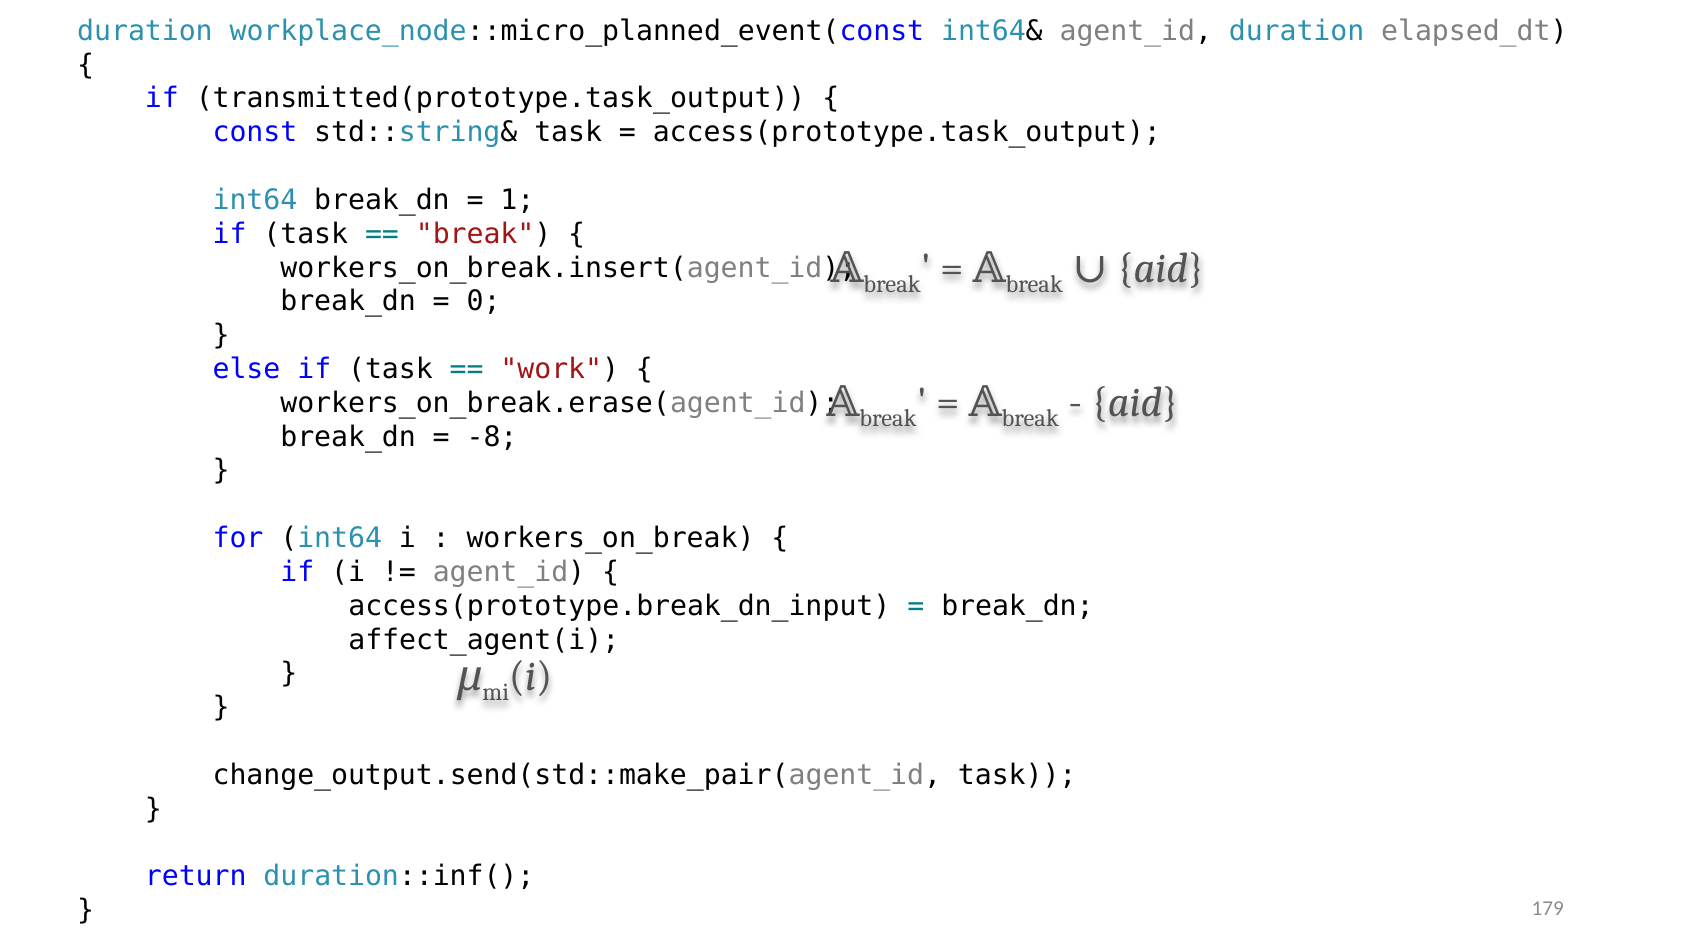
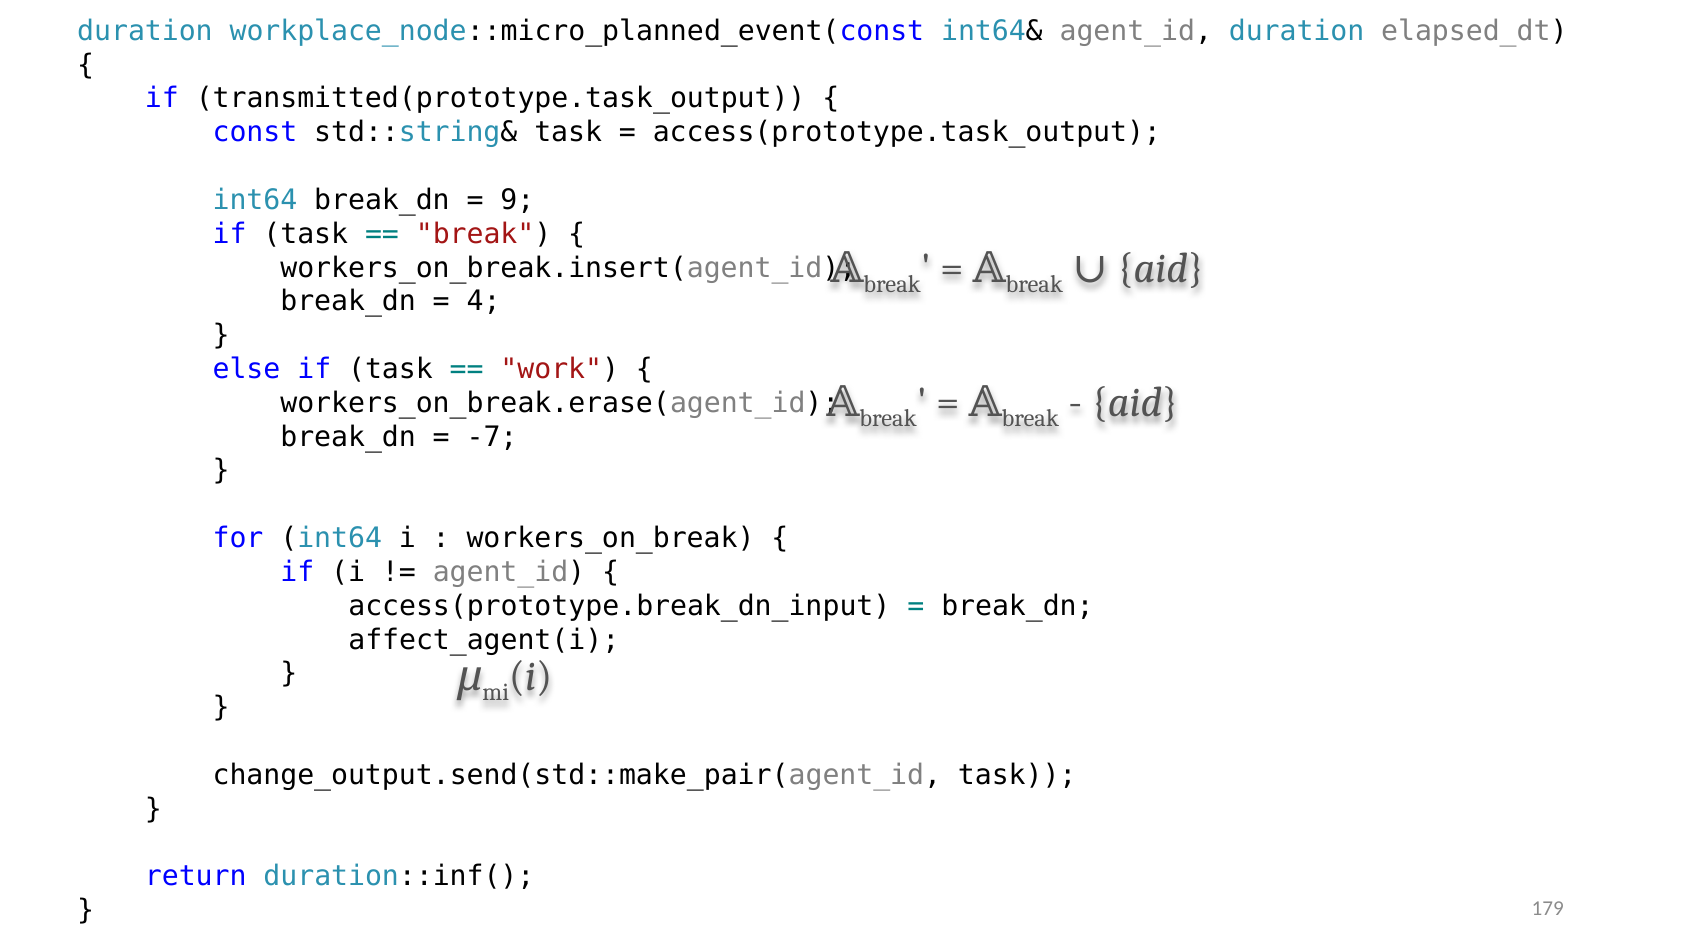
1: 1 -> 9
0: 0 -> 4
-8: -8 -> -7
